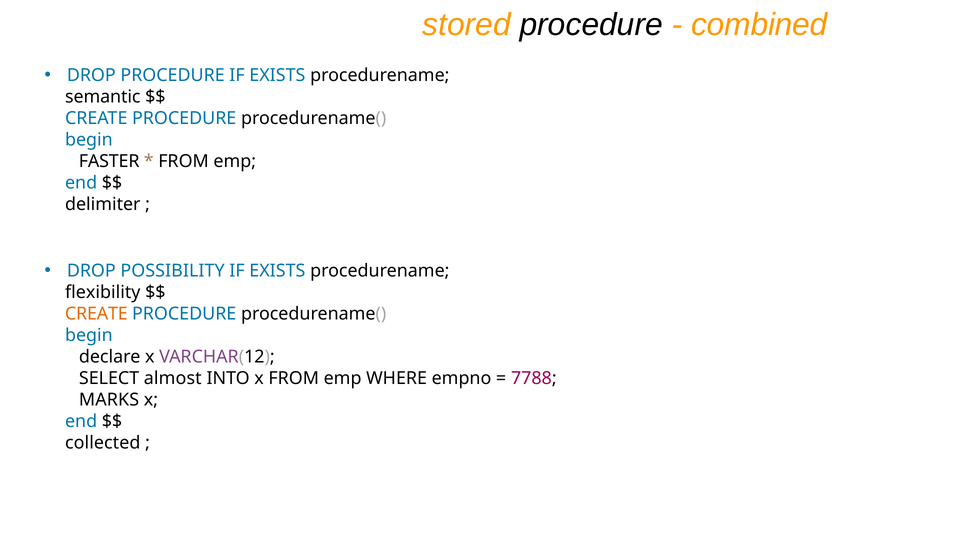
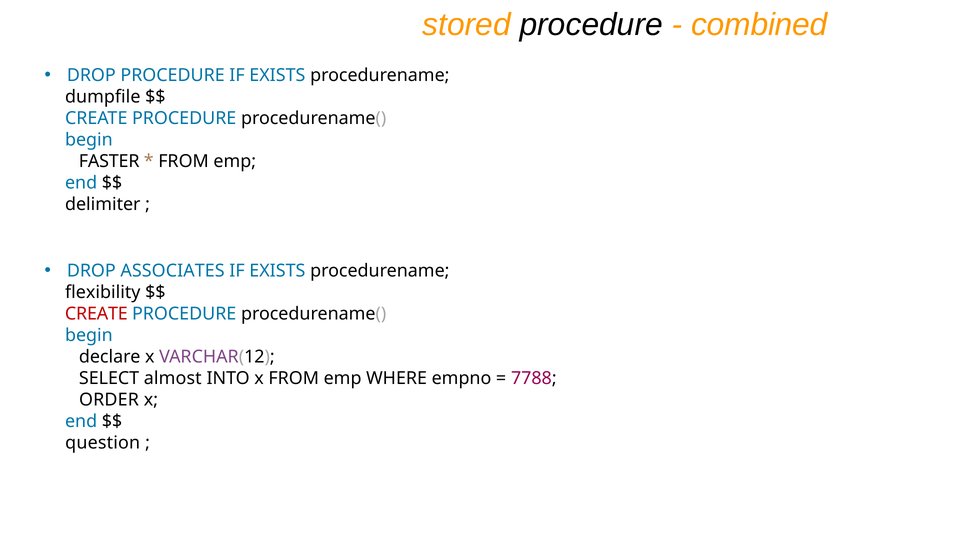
semantic: semantic -> dumpfile
POSSIBILITY: POSSIBILITY -> ASSOCIATES
CREATE at (96, 314) colour: orange -> red
MARKS: MARKS -> ORDER
collected: collected -> question
